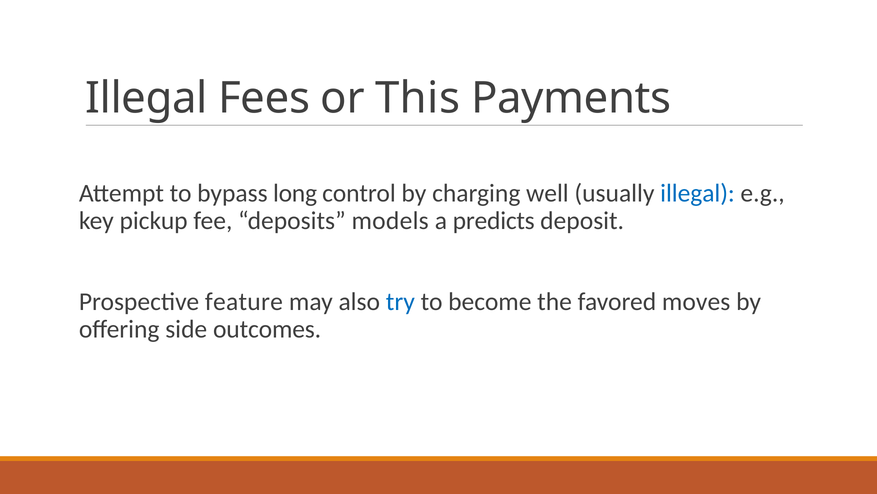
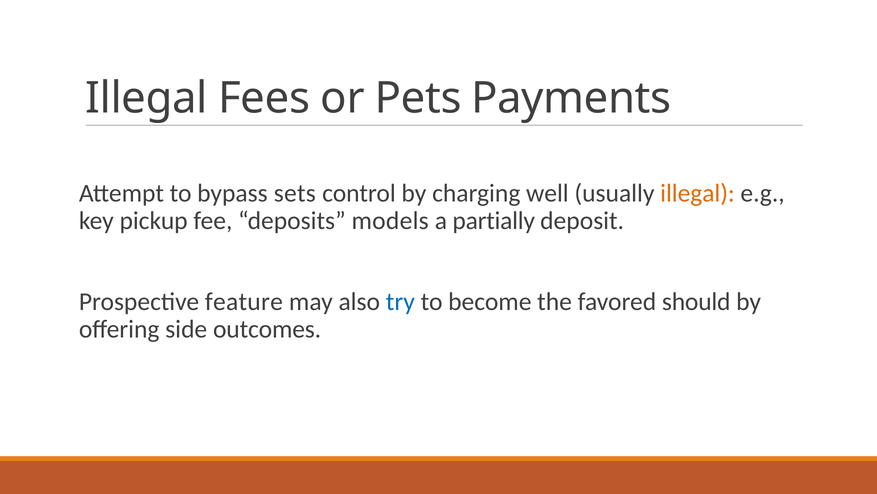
This: This -> Pets
long: long -> sets
illegal at (698, 193) colour: blue -> orange
predicts: predicts -> partially
moves: moves -> should
